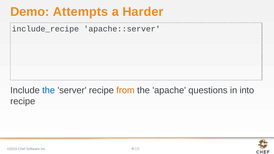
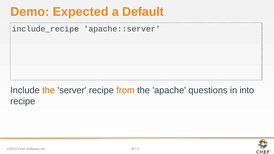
Attempts: Attempts -> Expected
Harder: Harder -> Default
the at (49, 90) colour: blue -> orange
